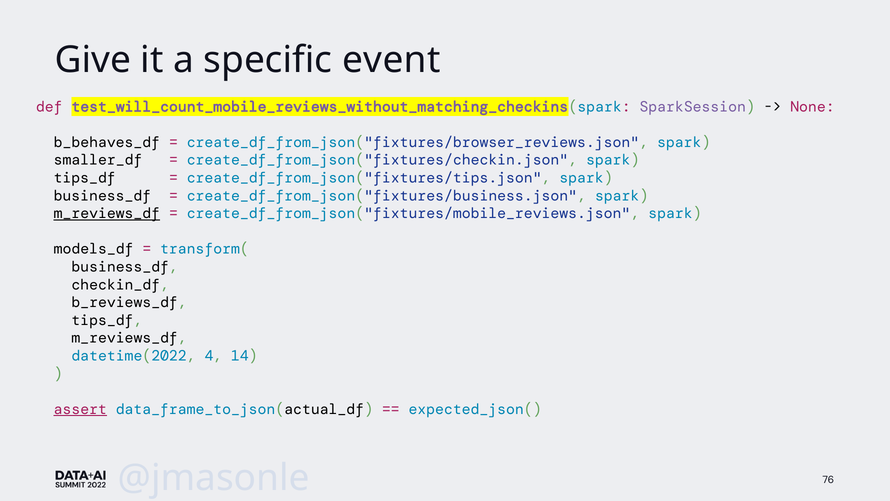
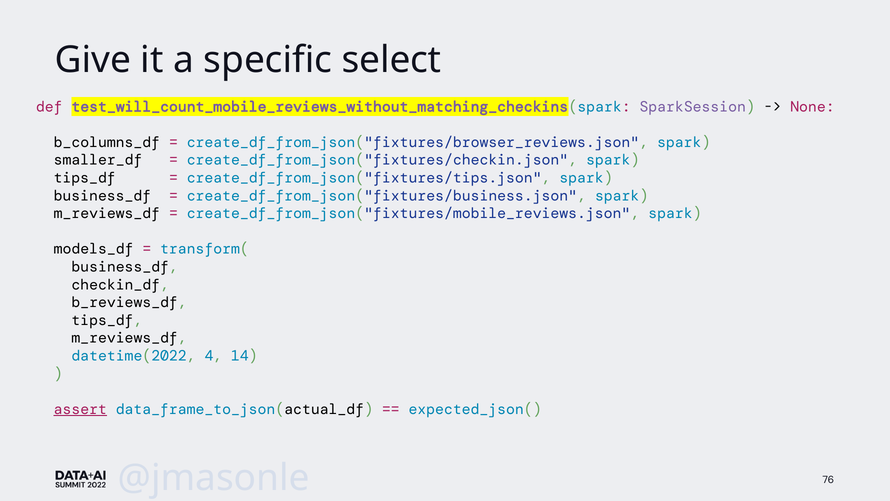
event: event -> select
b_behaves_df: b_behaves_df -> b_columns_df
m_reviews_df at (107, 213) underline: present -> none
